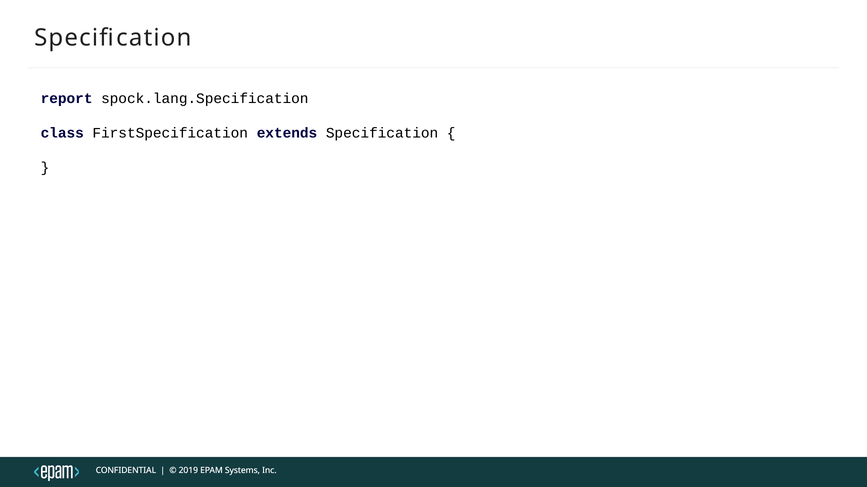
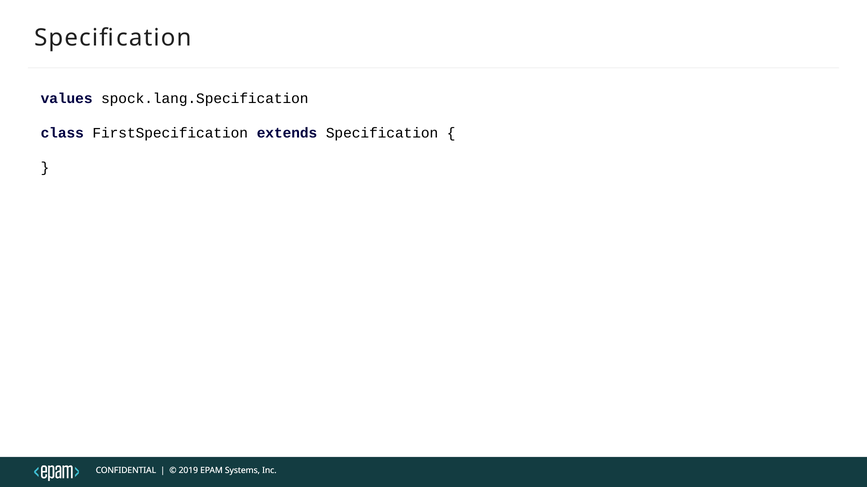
report: report -> values
